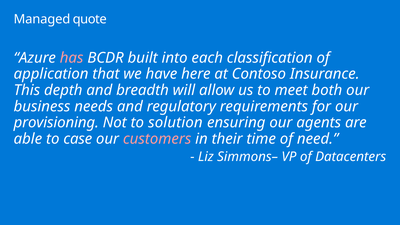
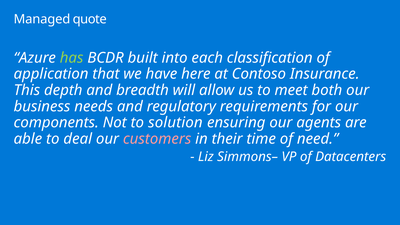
has colour: pink -> light green
provisioning: provisioning -> components
case: case -> deal
